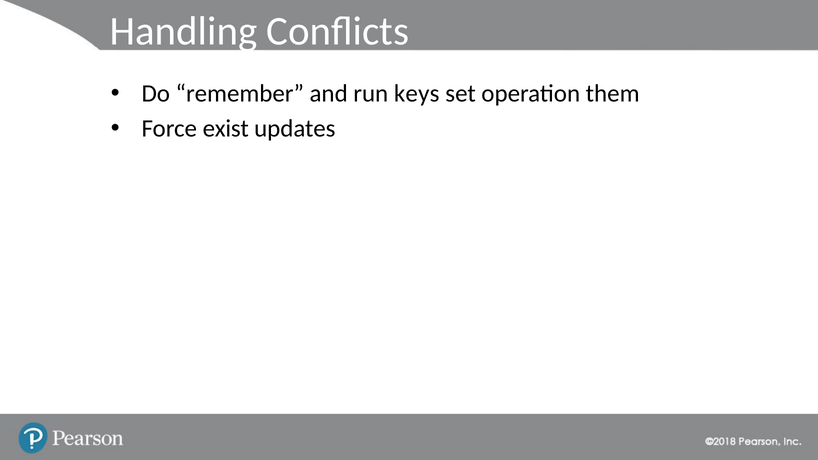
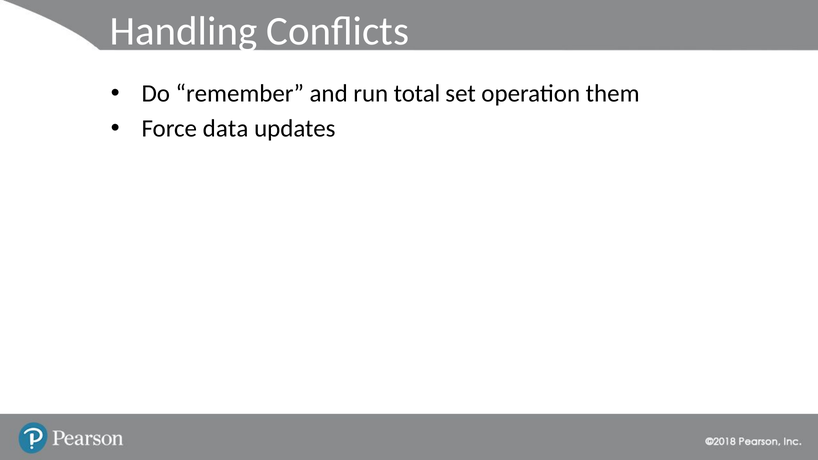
keys: keys -> total
exist: exist -> data
